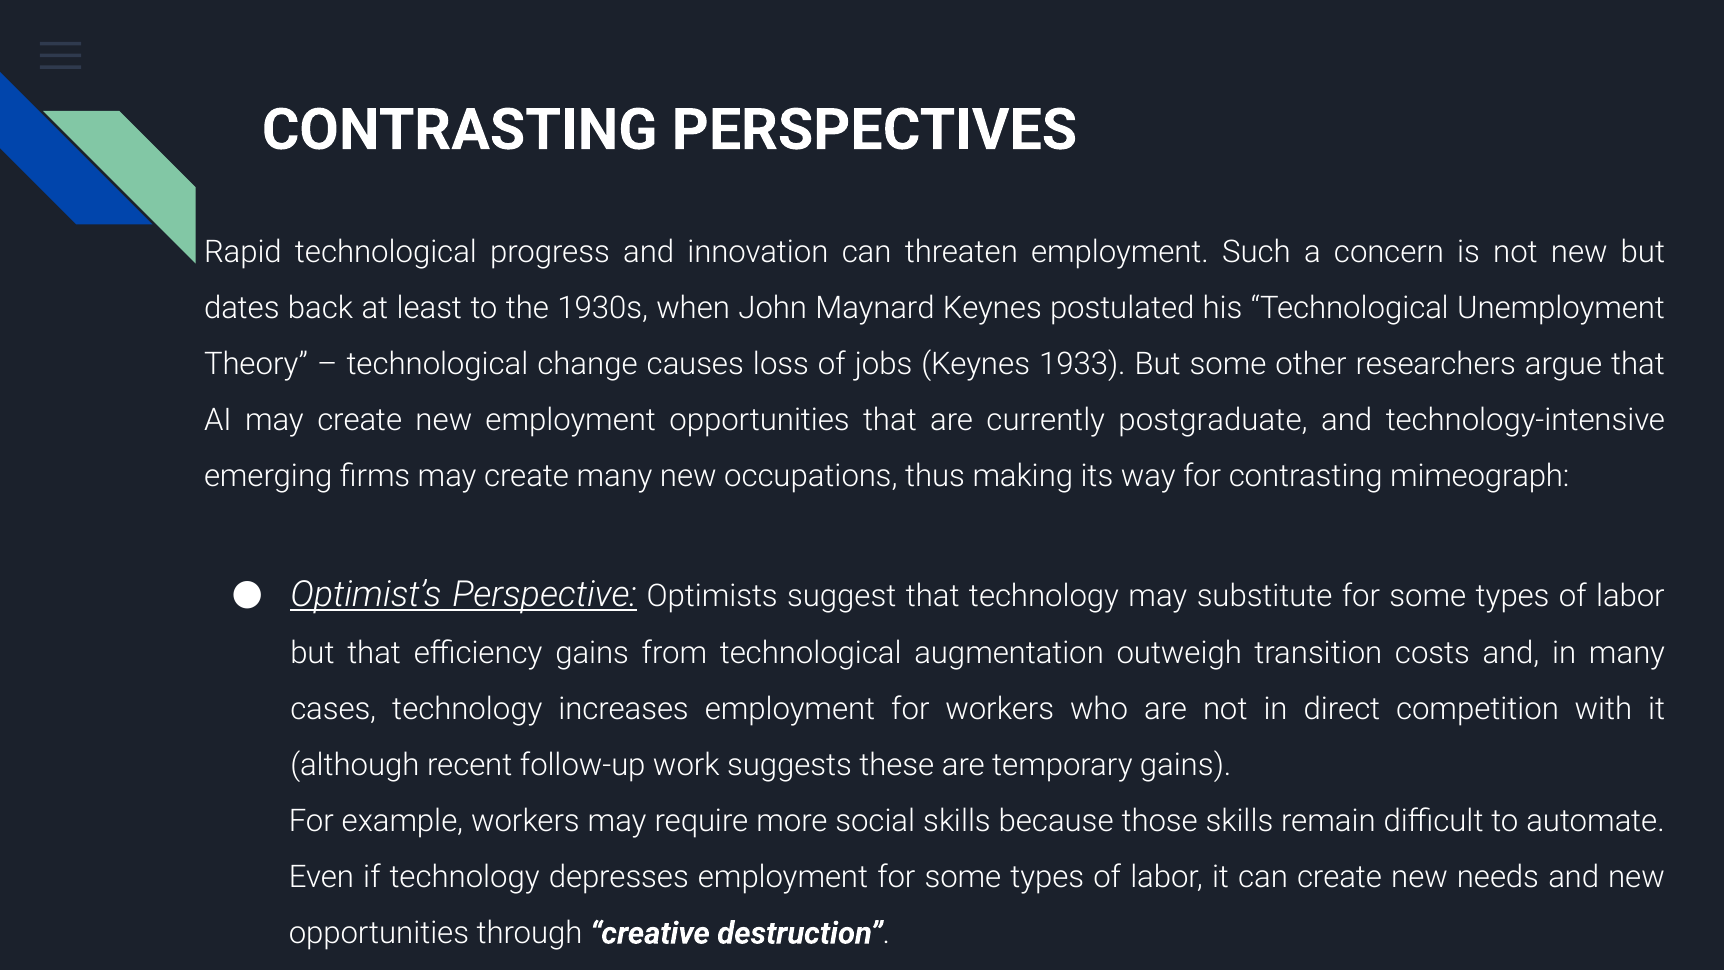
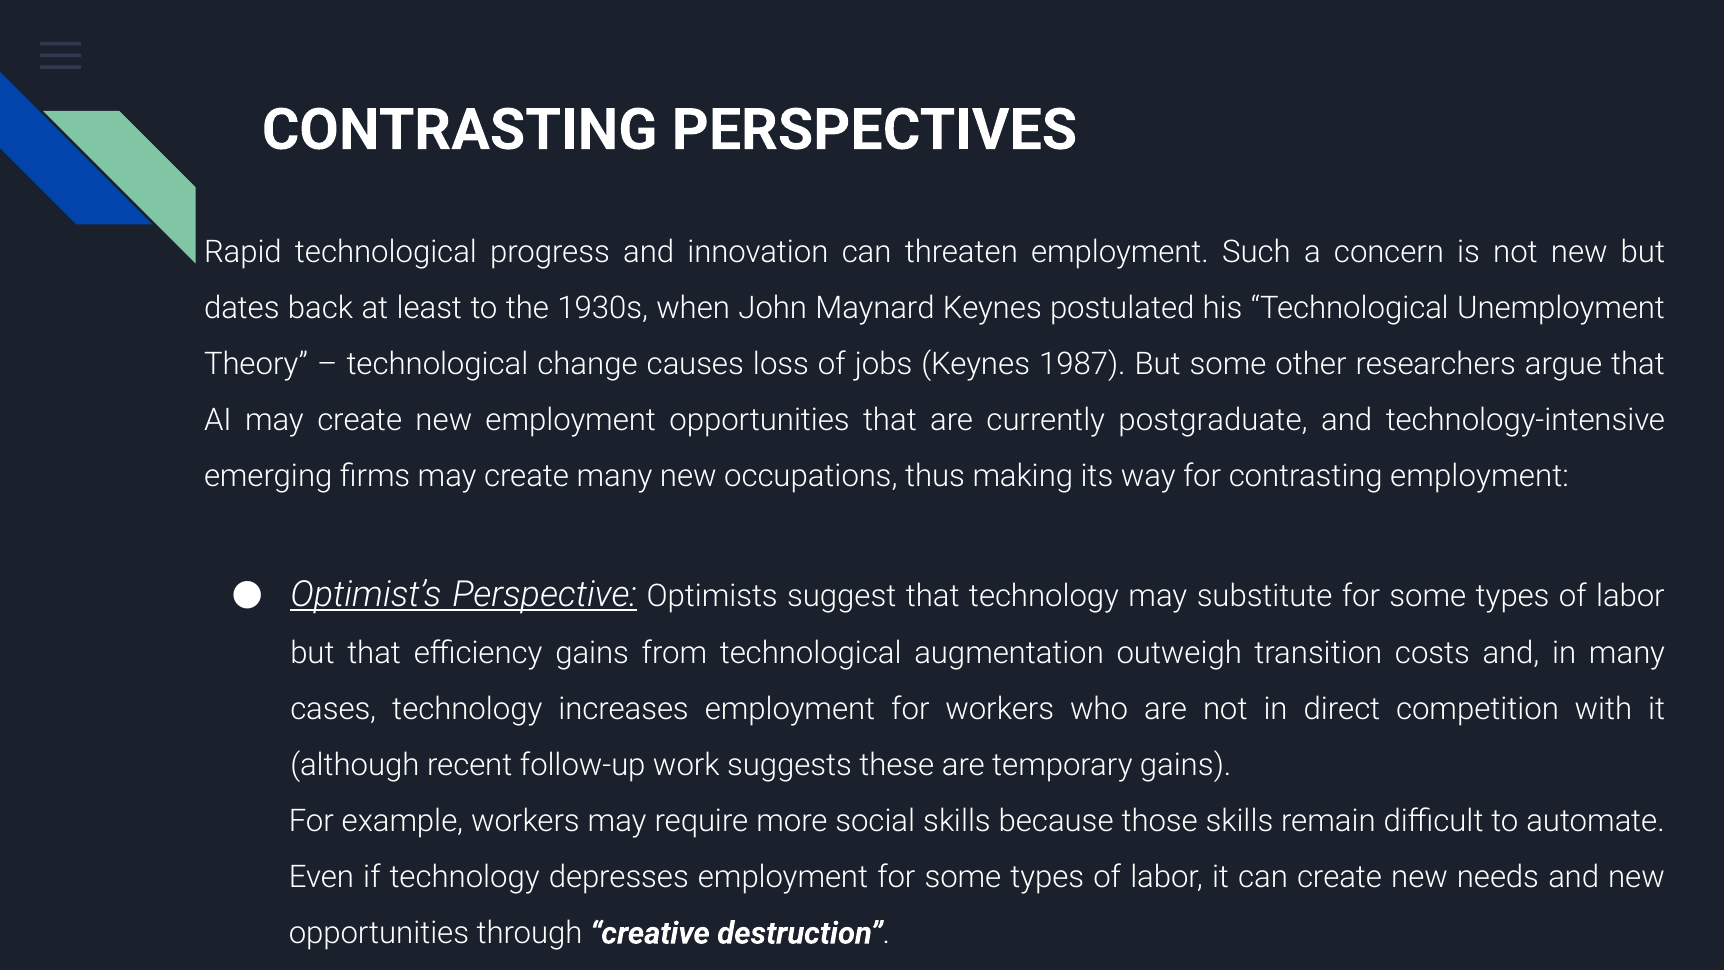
1933: 1933 -> 1987
contrasting mimeograph: mimeograph -> employment
